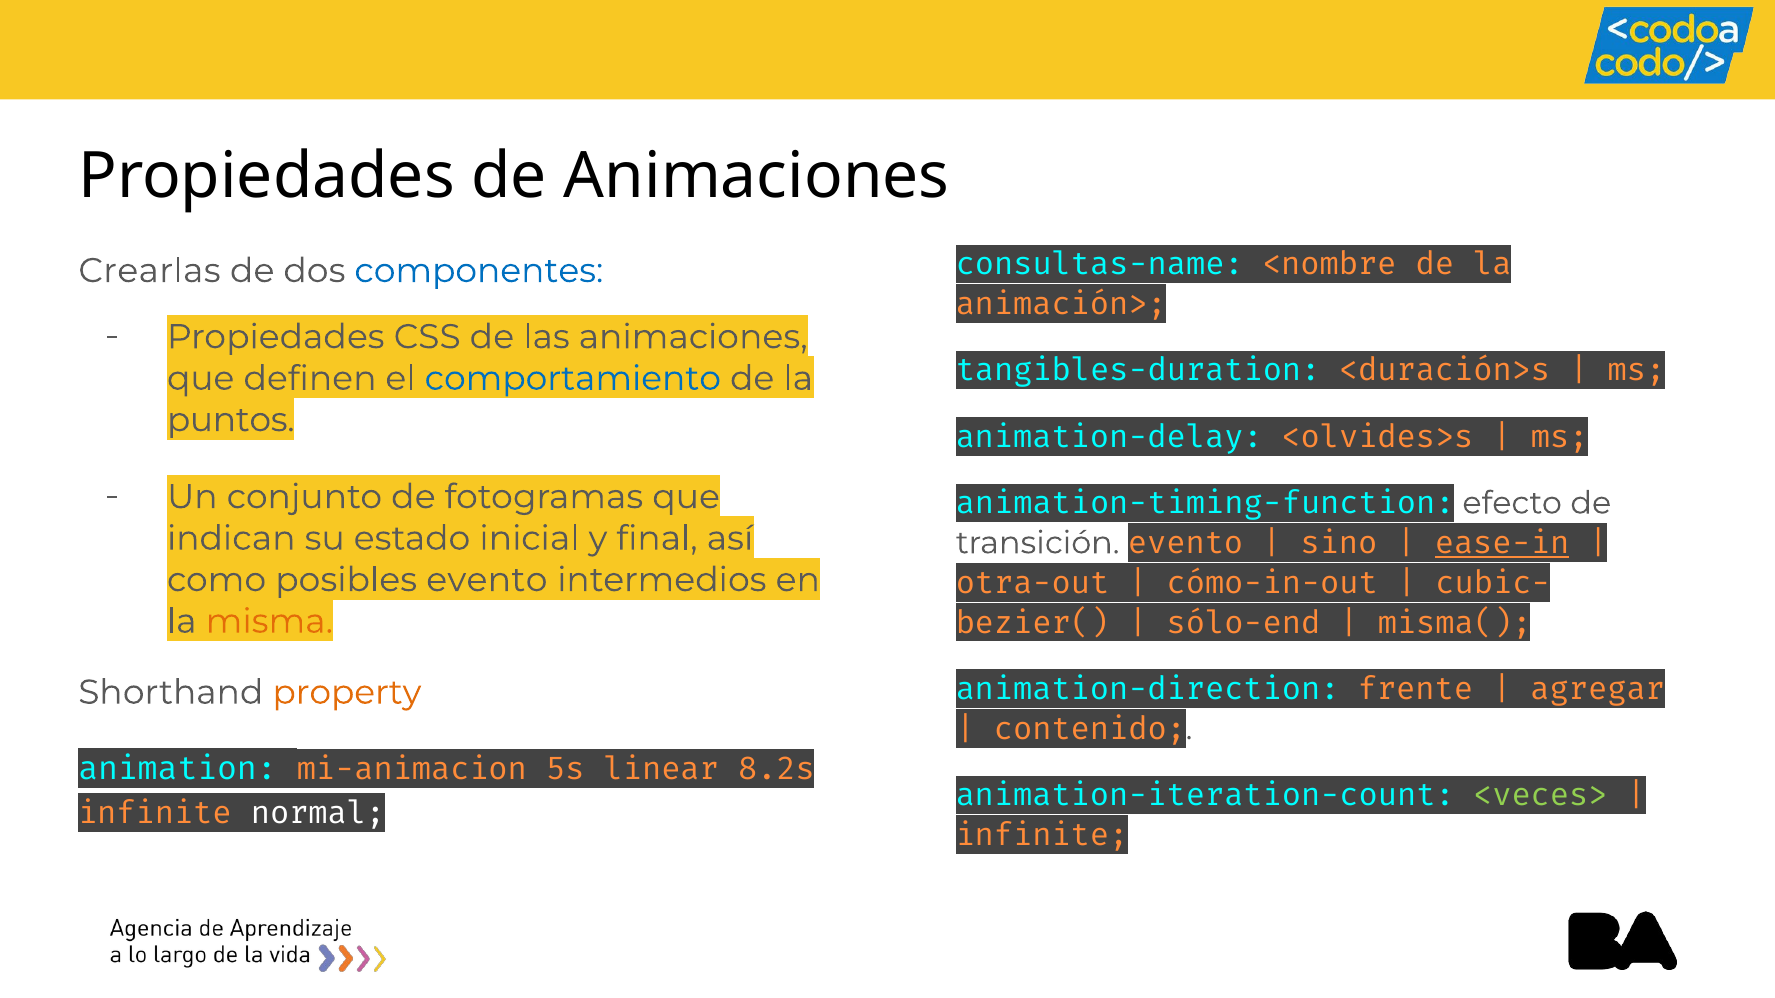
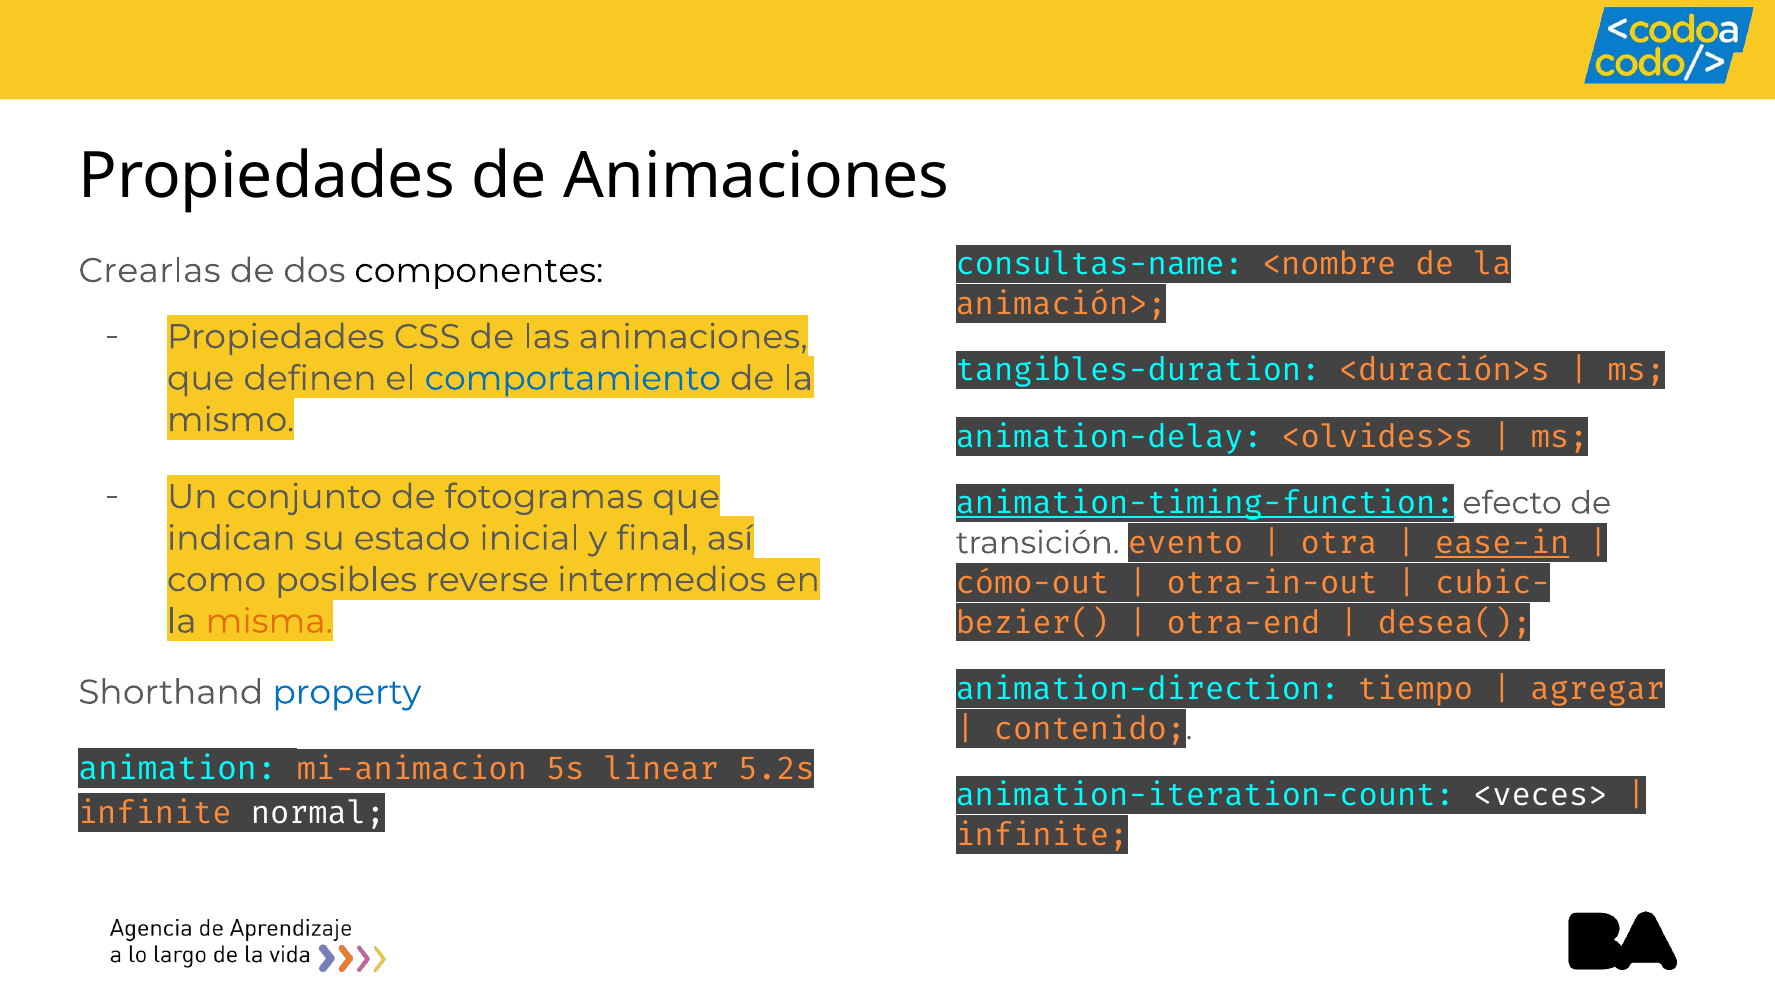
componentes colour: blue -> black
puntos: puntos -> mismo
animation-timing-function underline: none -> present
sino: sino -> otra
otra-out: otra-out -> cómo-out
cómo-in-out: cómo-in-out -> otra-in-out
posibles evento: evento -> reverse
sólo-end: sólo-end -> otra-end
misma(: misma( -> desea(
frente: frente -> tiempo
property colour: orange -> blue
8.2s: 8.2s -> 5.2s
<veces> colour: light green -> white
